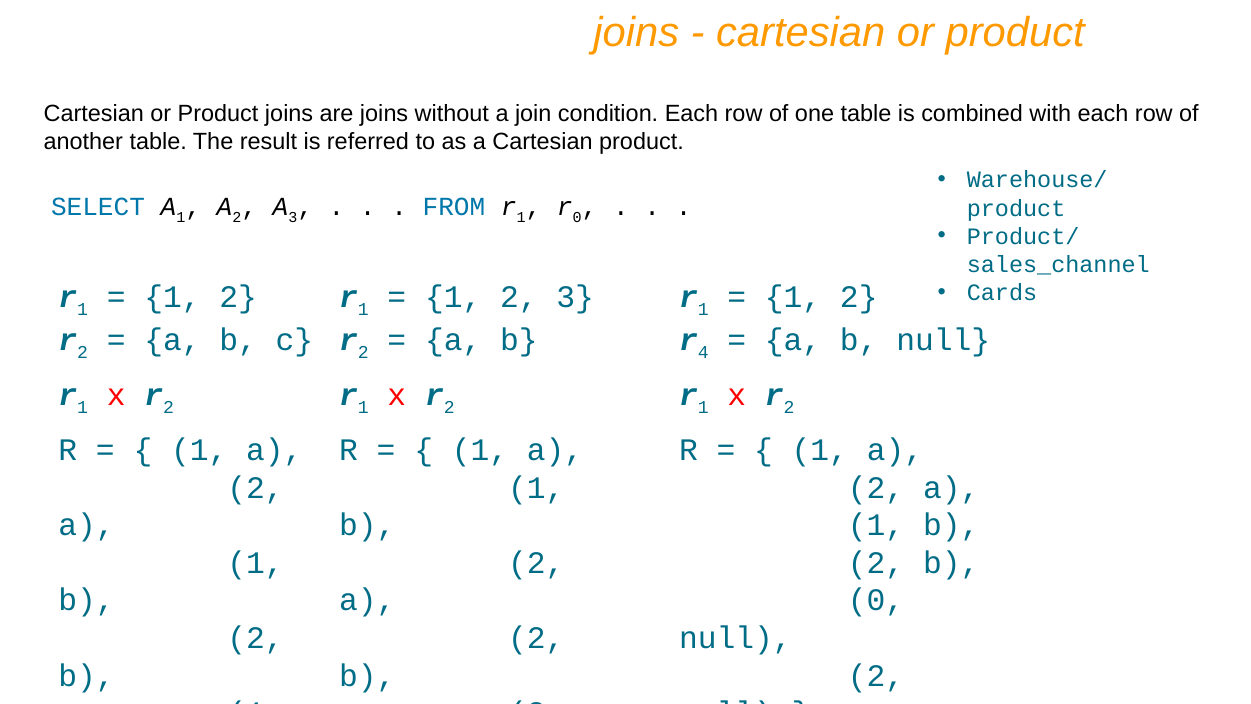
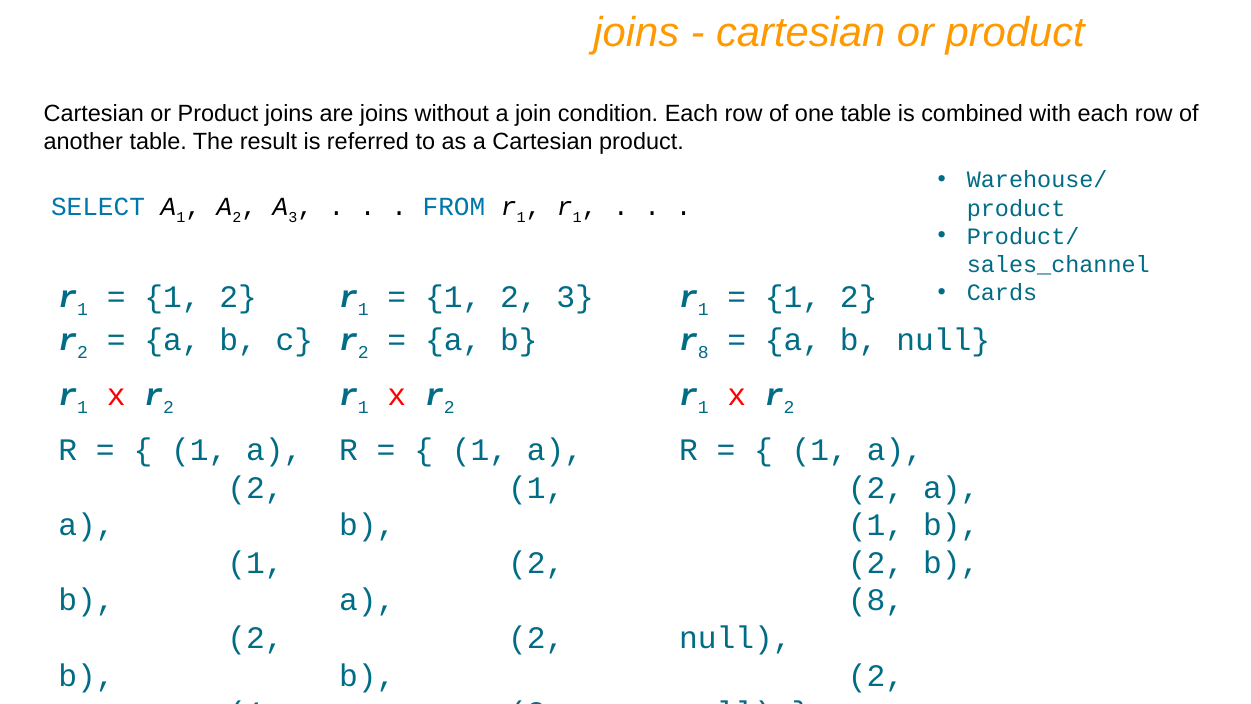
0 at (577, 217): 0 -> 1
r 4: 4 -> 8
0 at (876, 600): 0 -> 8
